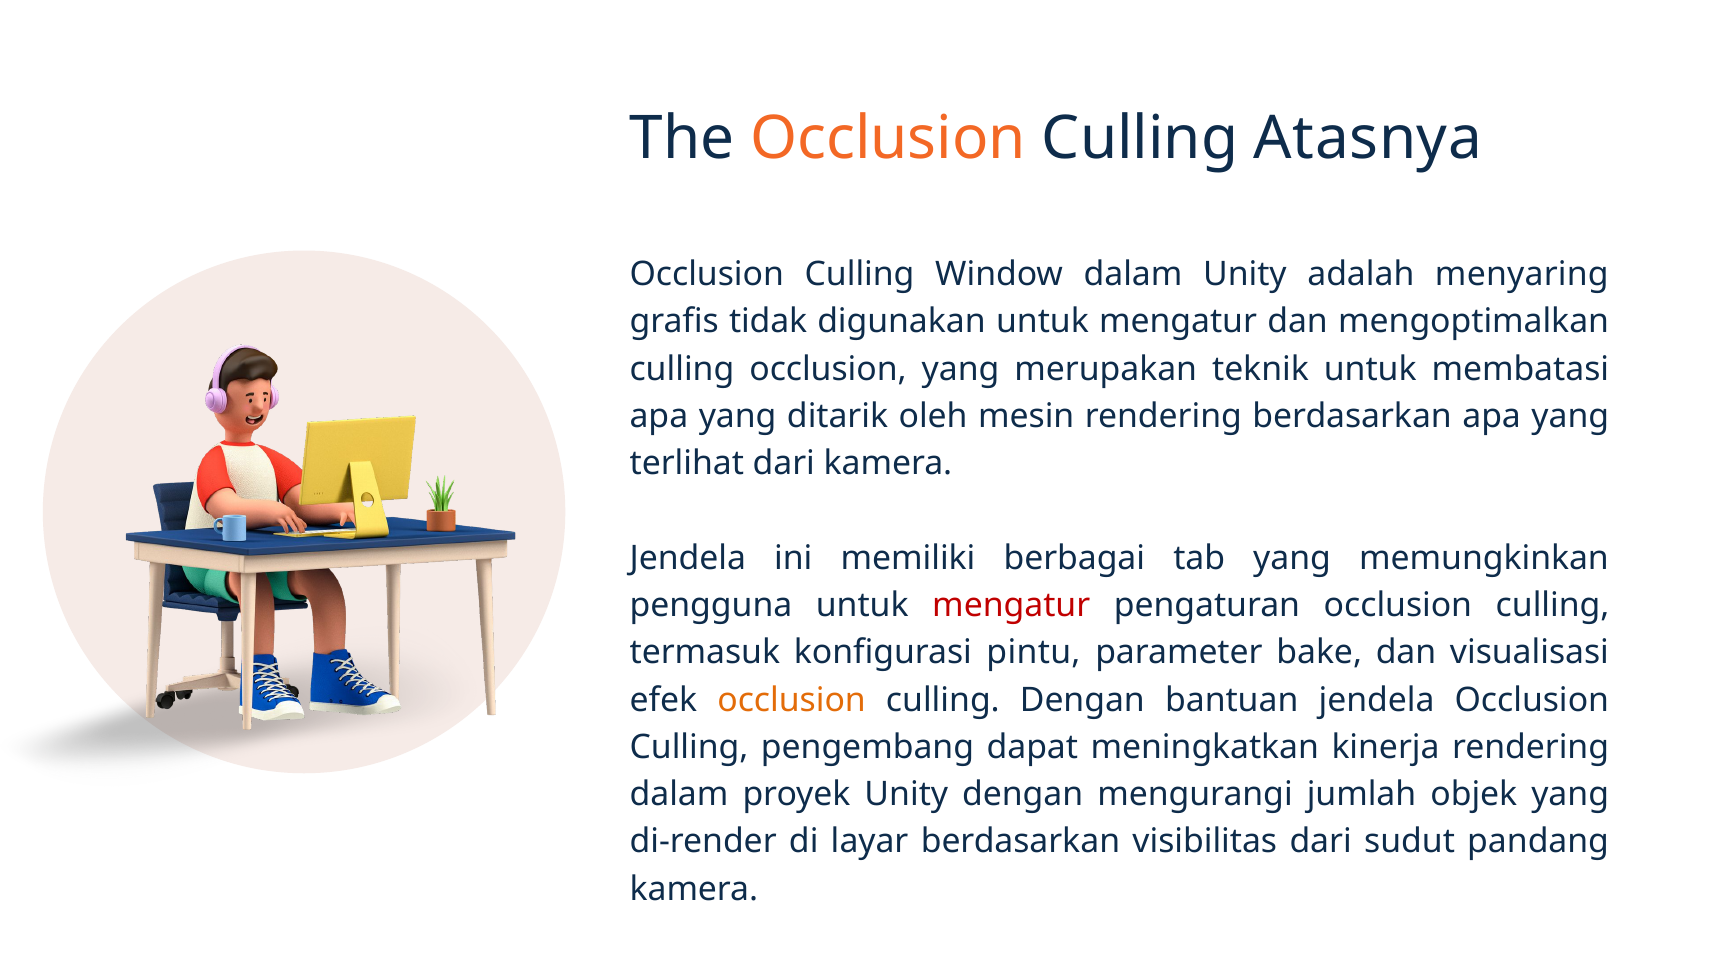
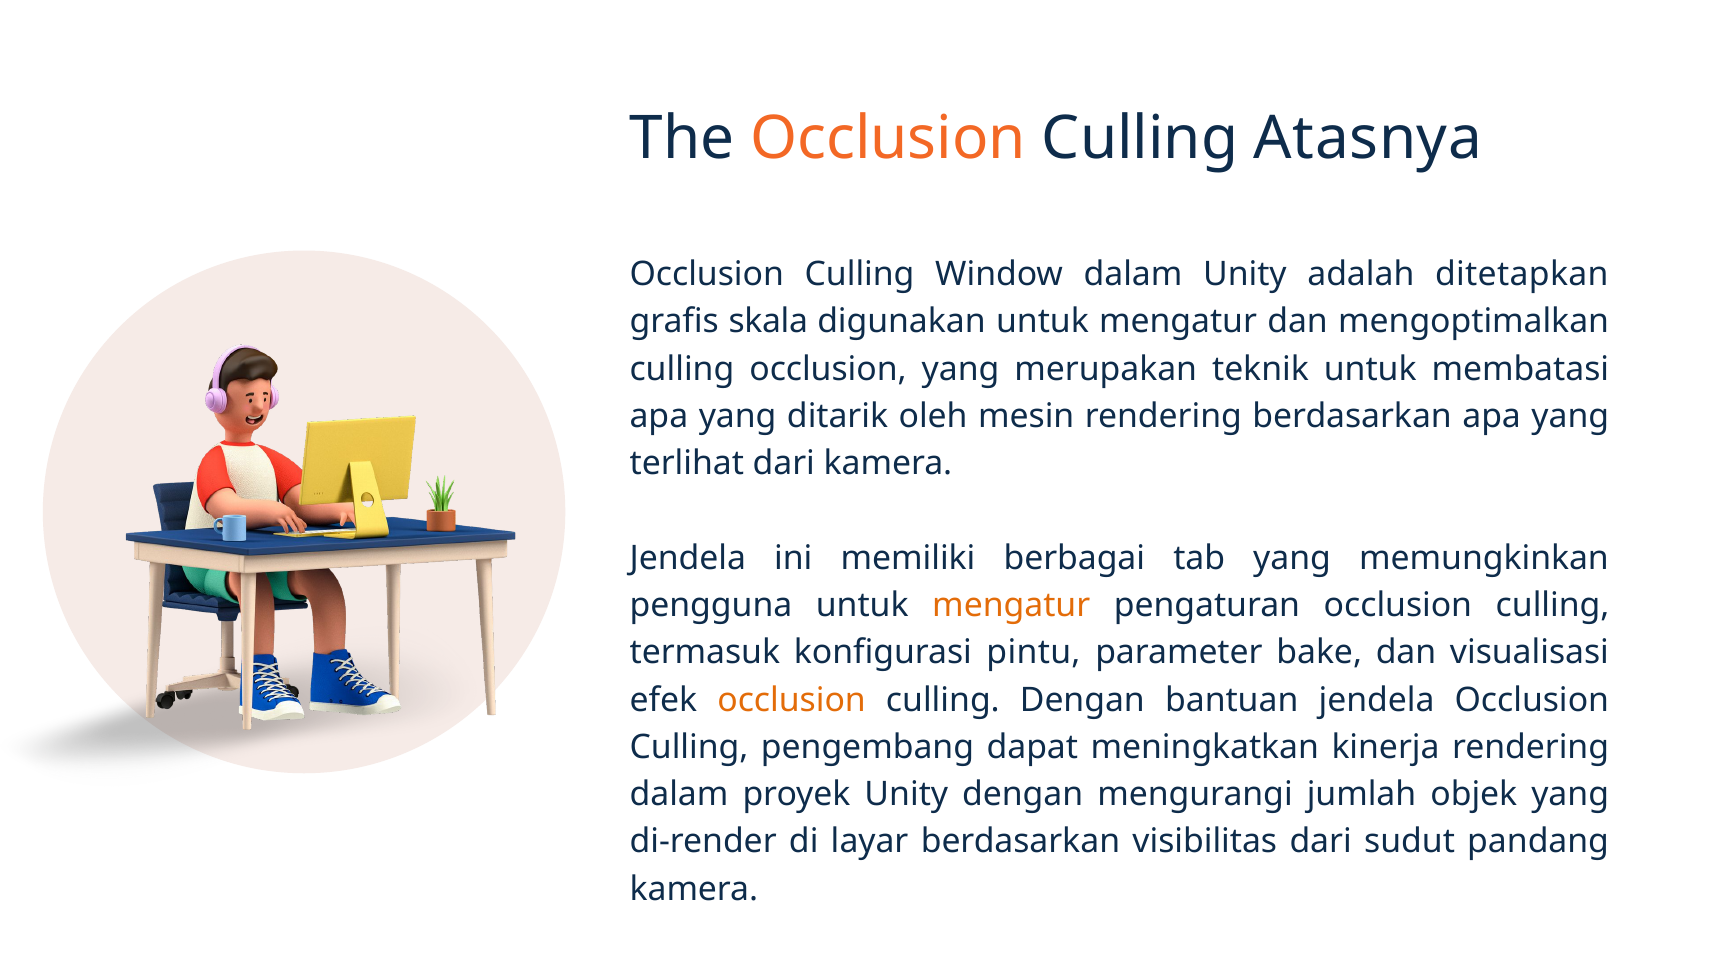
menyaring: menyaring -> ditetapkan
tidak: tidak -> skala
mengatur at (1011, 605) colour: red -> orange
